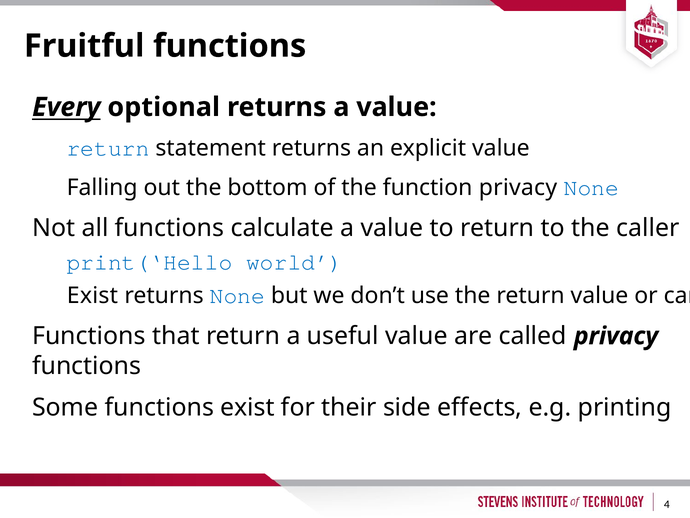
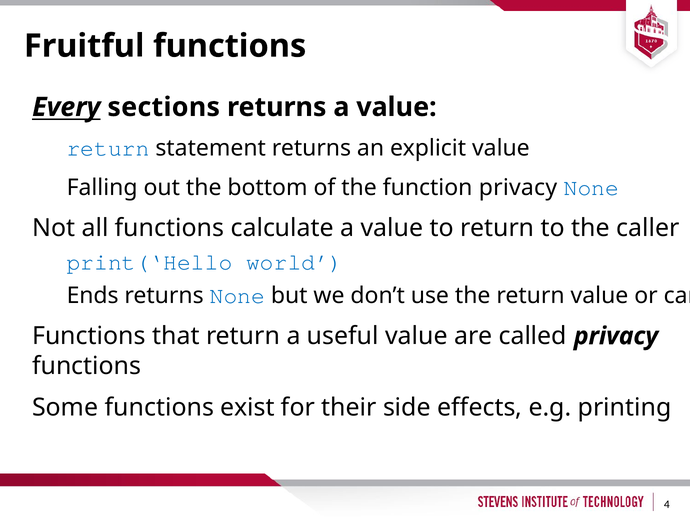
optional: optional -> sections
Exist at (92, 295): Exist -> Ends
